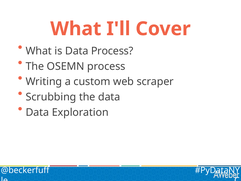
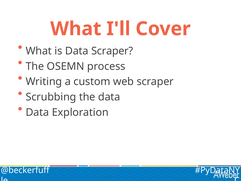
Data Process: Process -> Scraper
